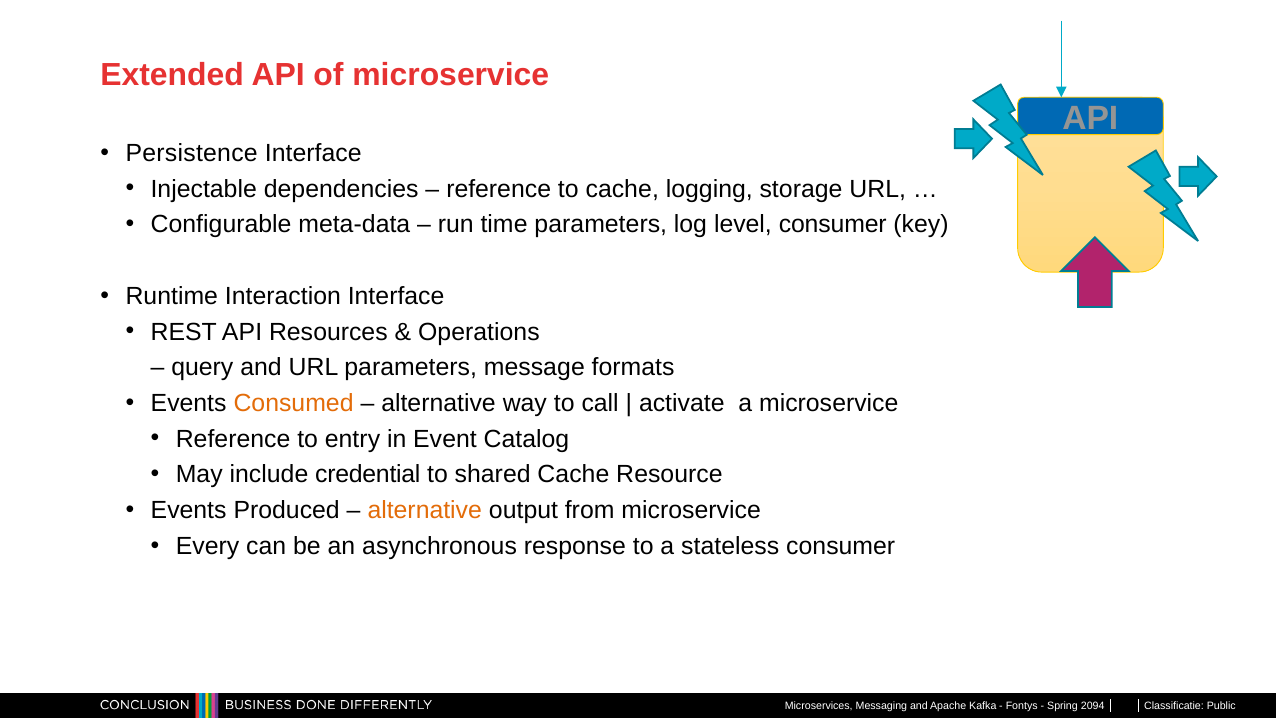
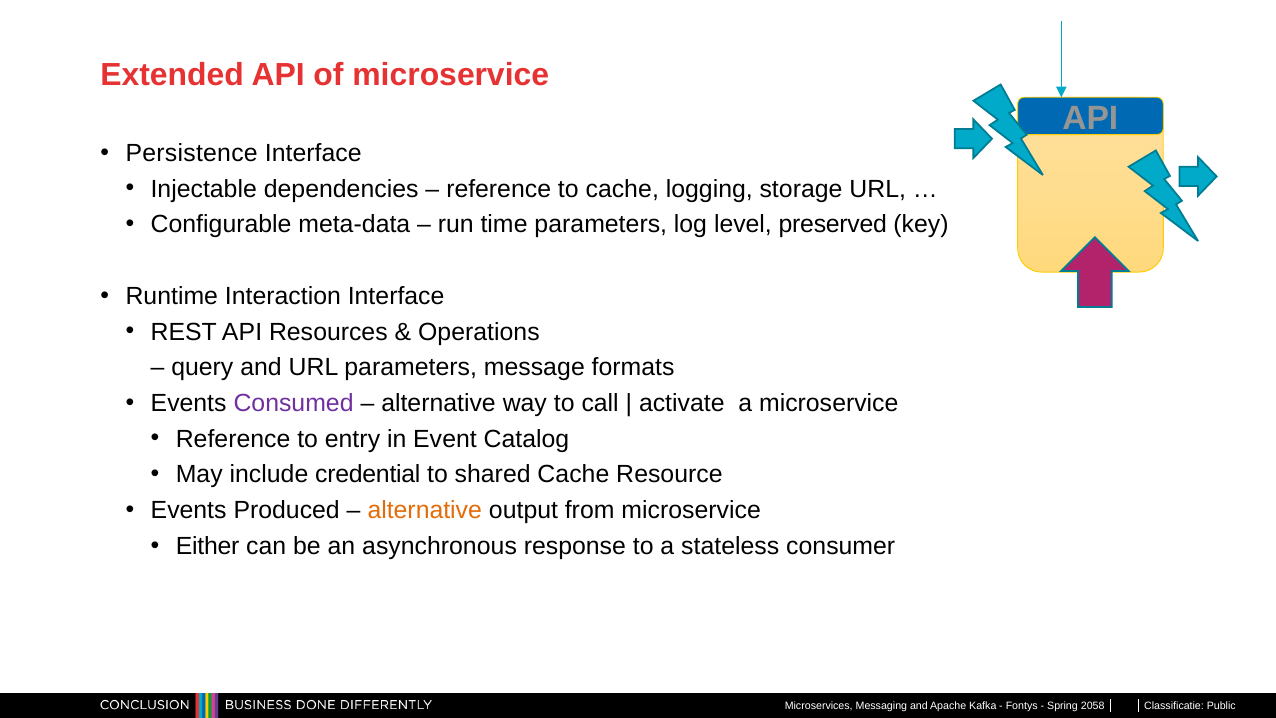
level consumer: consumer -> preserved
Consumed colour: orange -> purple
Every: Every -> Either
2094: 2094 -> 2058
